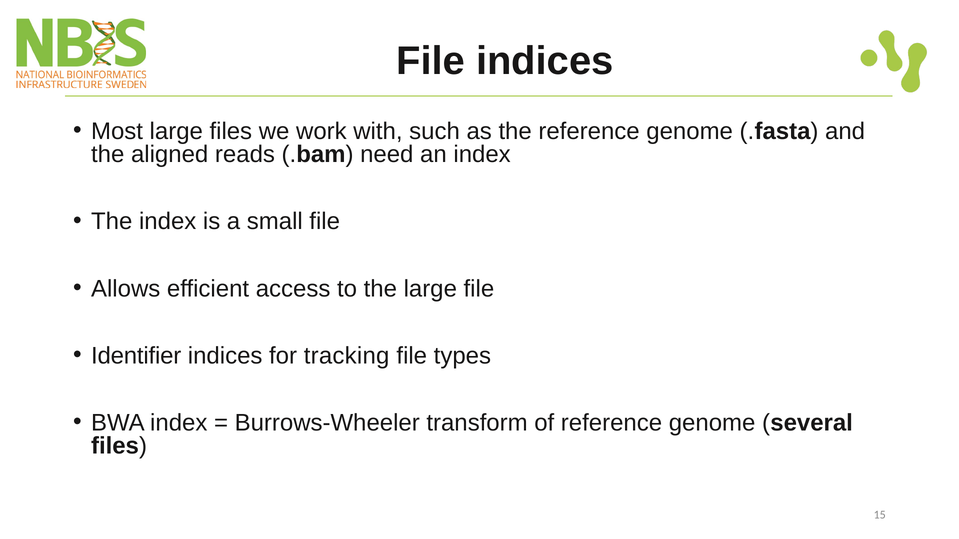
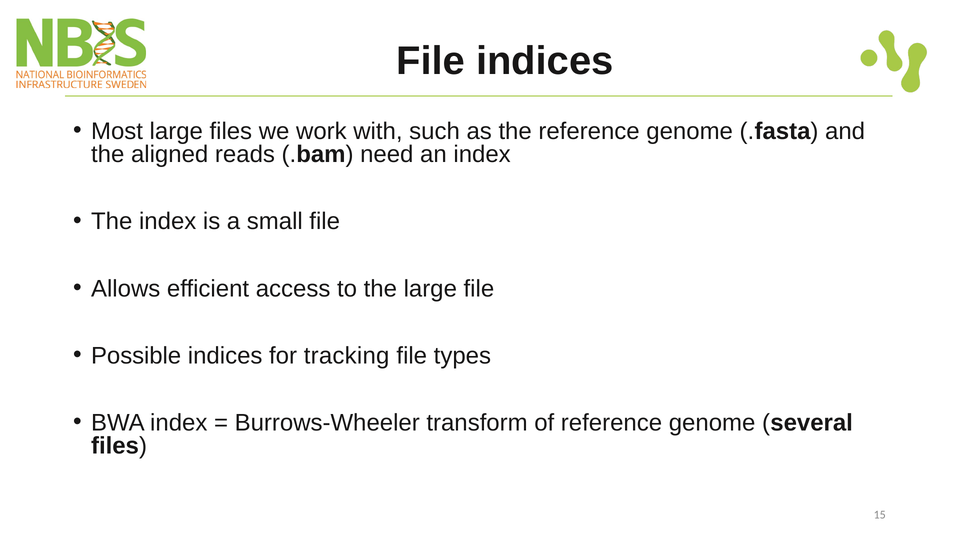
Identifier: Identifier -> Possible
